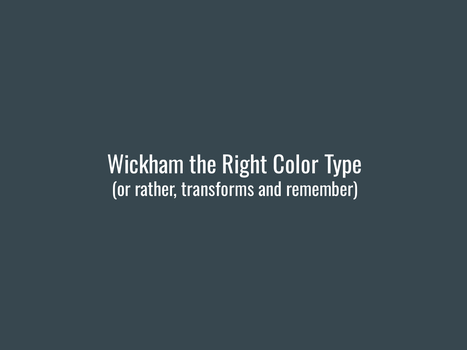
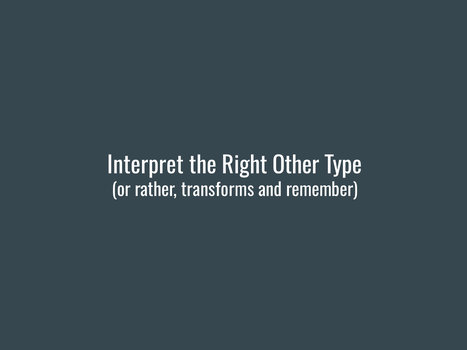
Wickham: Wickham -> Interpret
Color: Color -> Other
